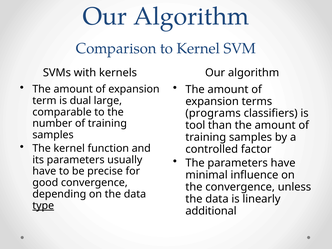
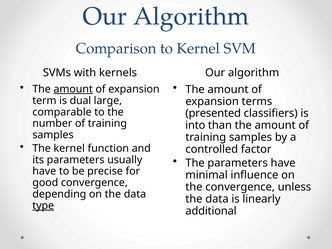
amount at (73, 89) underline: none -> present
programs: programs -> presented
tool: tool -> into
